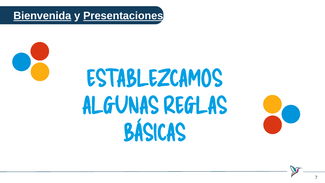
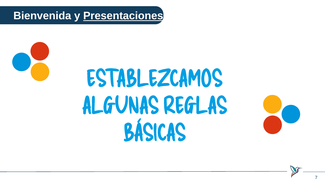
Bienvenida underline: present -> none
